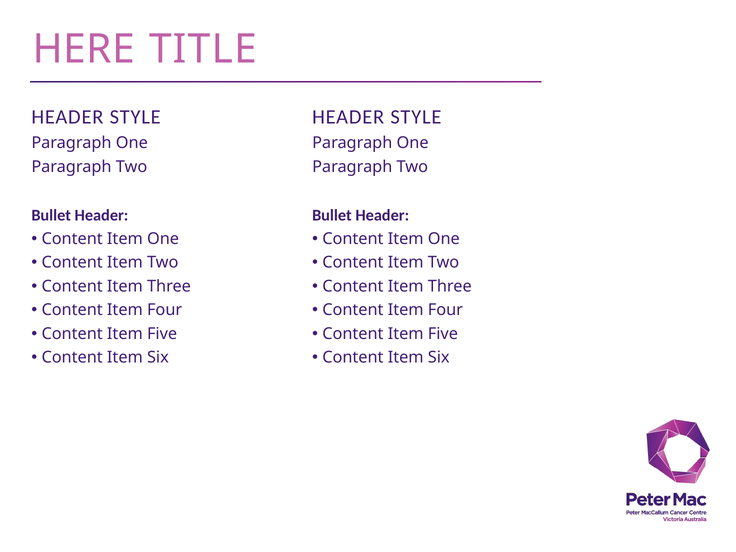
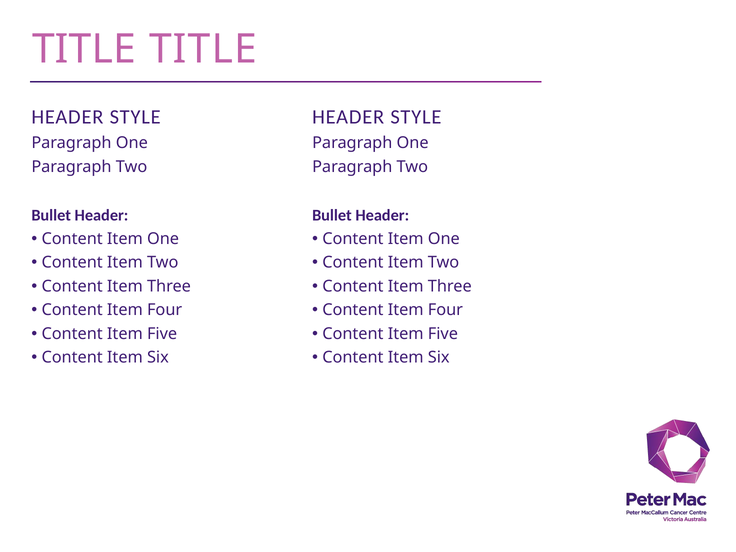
HERE at (84, 49): HERE -> TITLE
